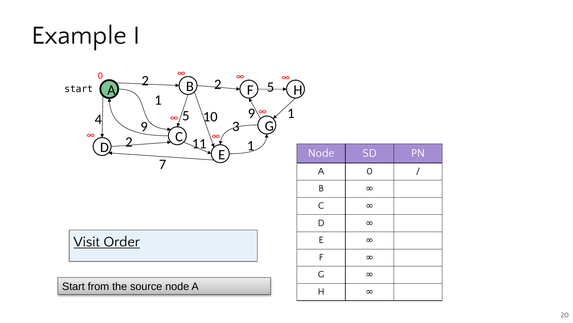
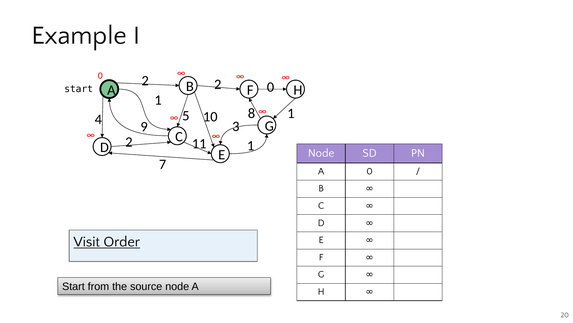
2 5: 5 -> 0
10 9: 9 -> 8
